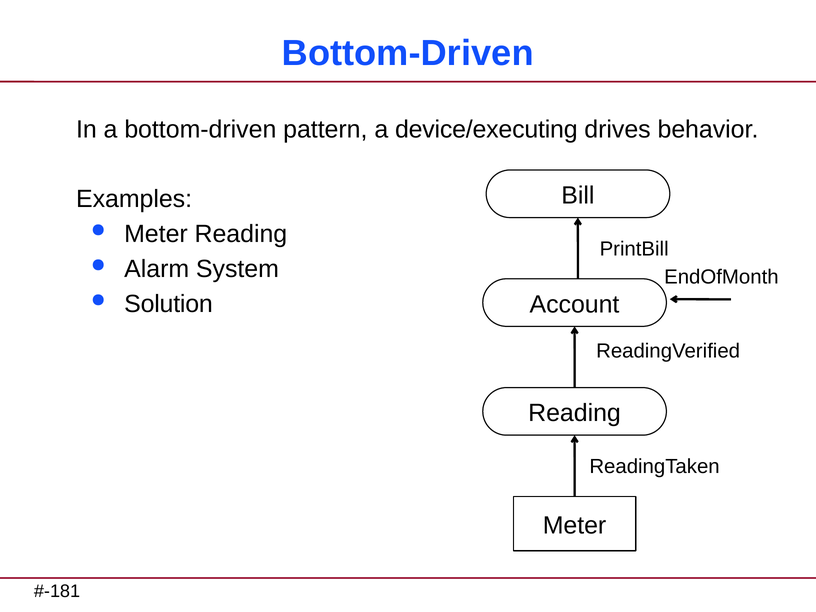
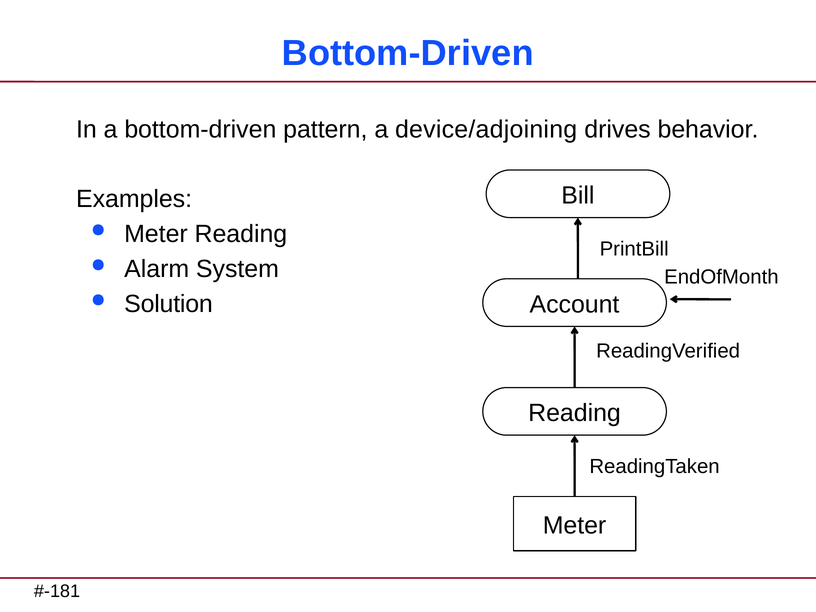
device/executing: device/executing -> device/adjoining
